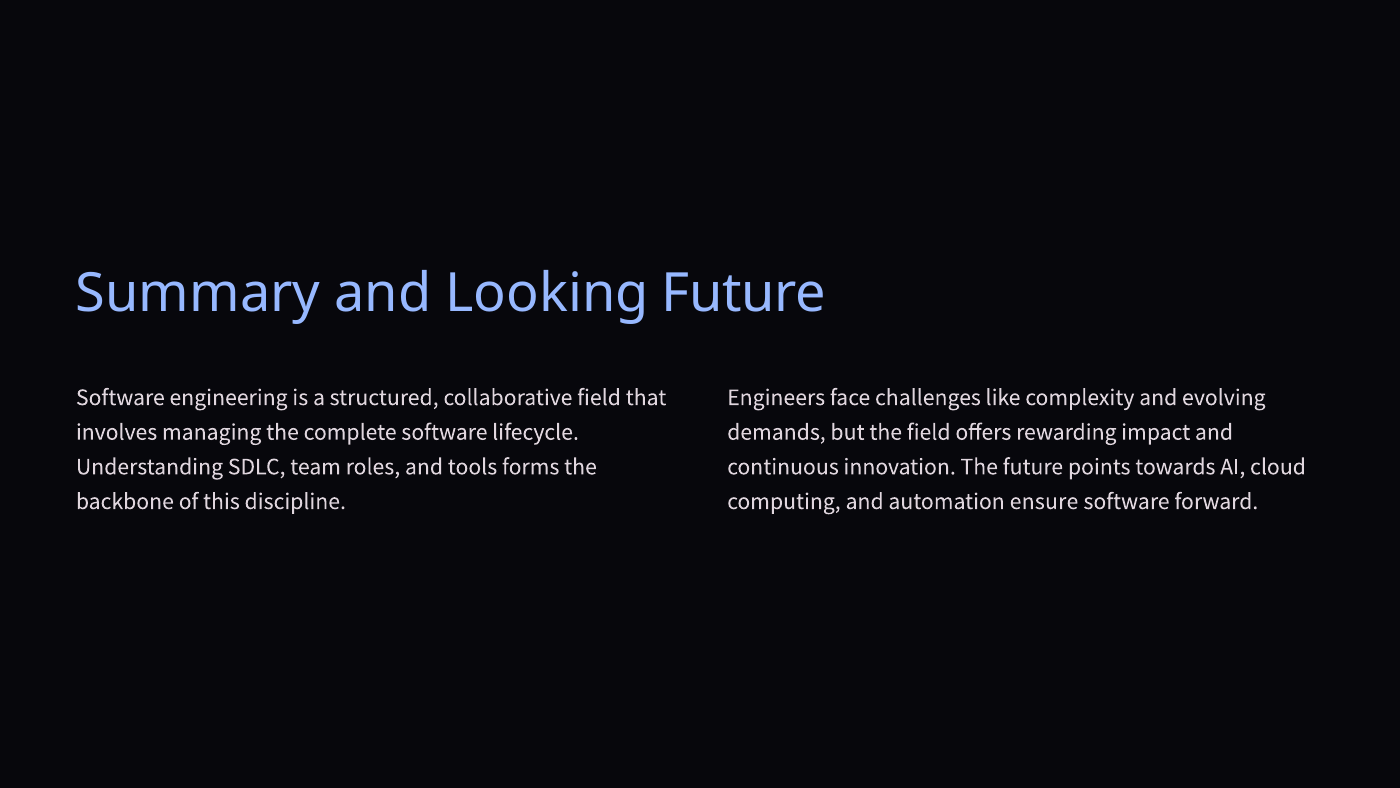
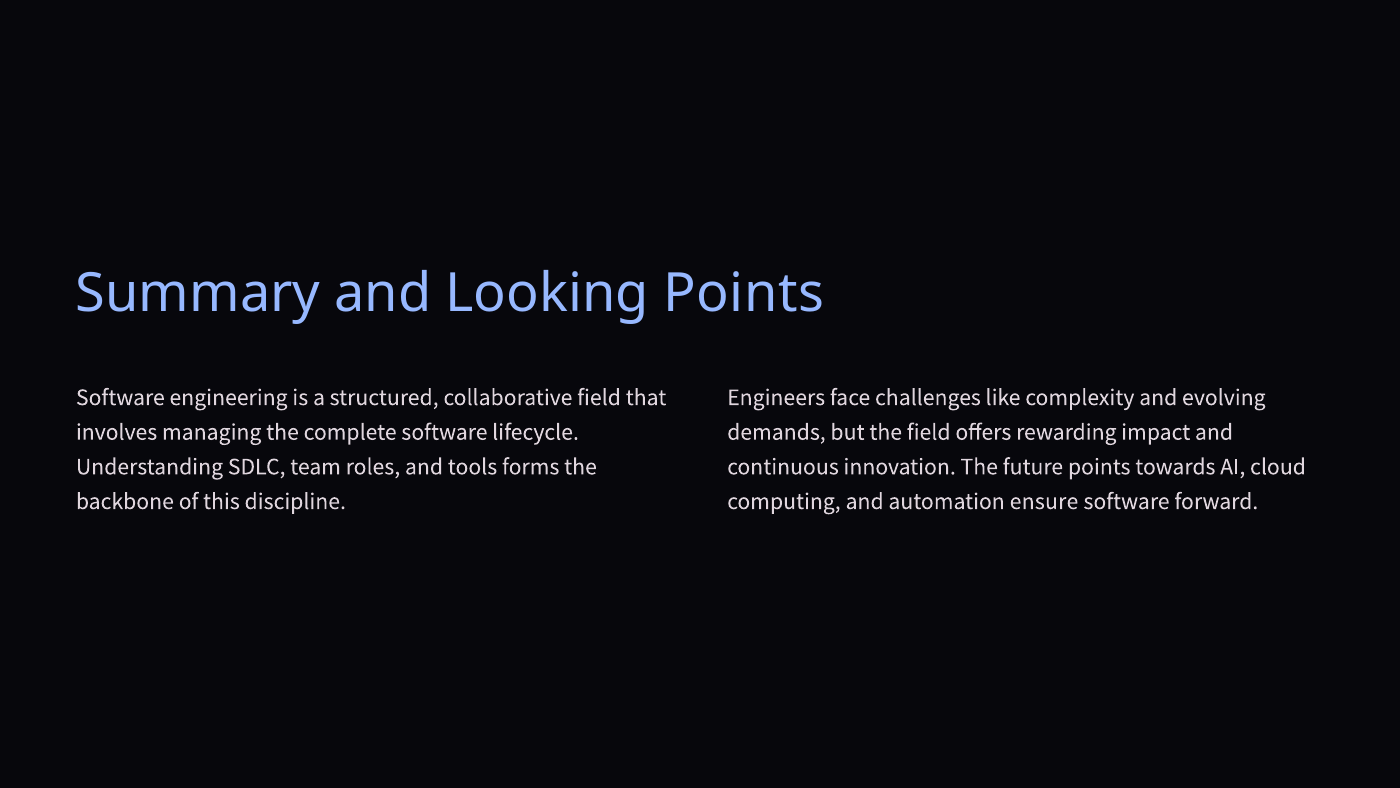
Looking Future: Future -> Points
